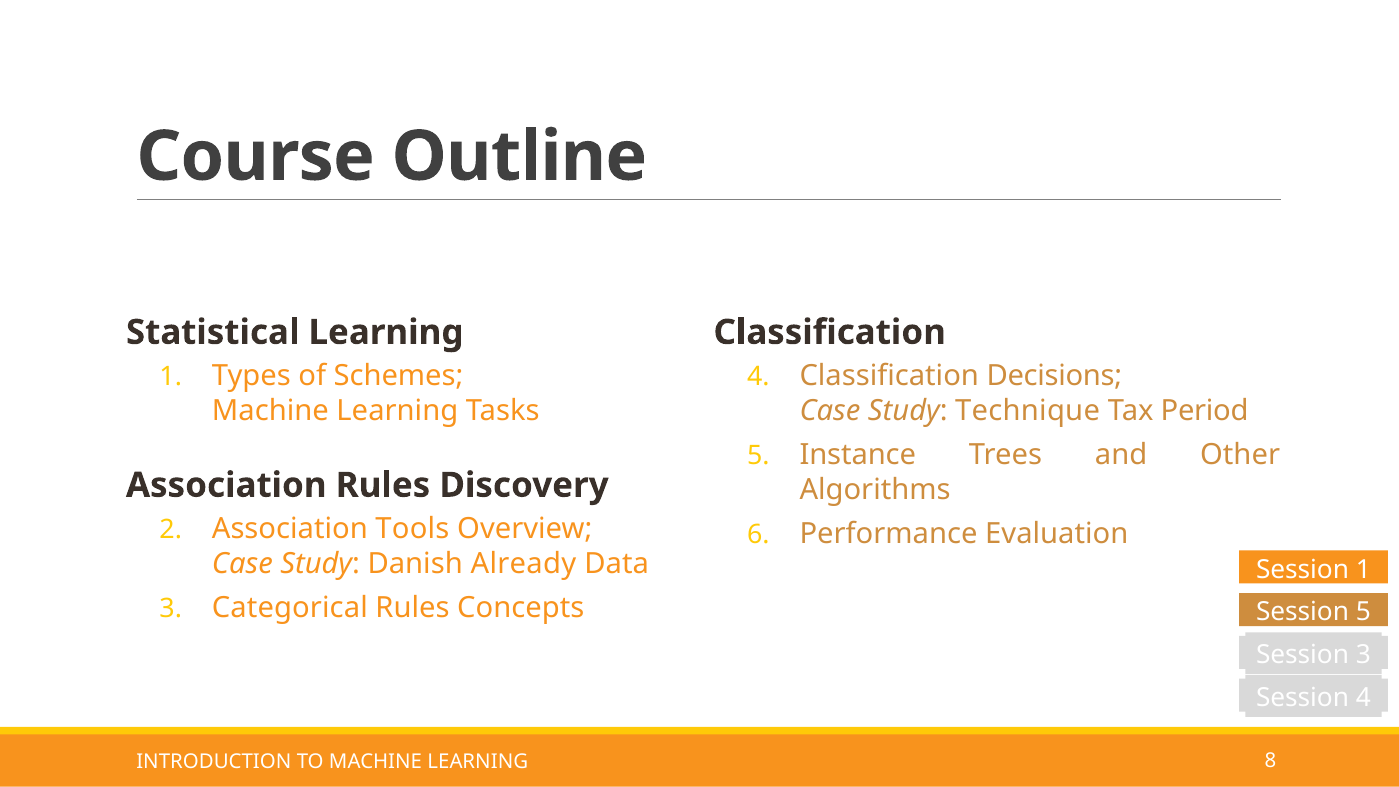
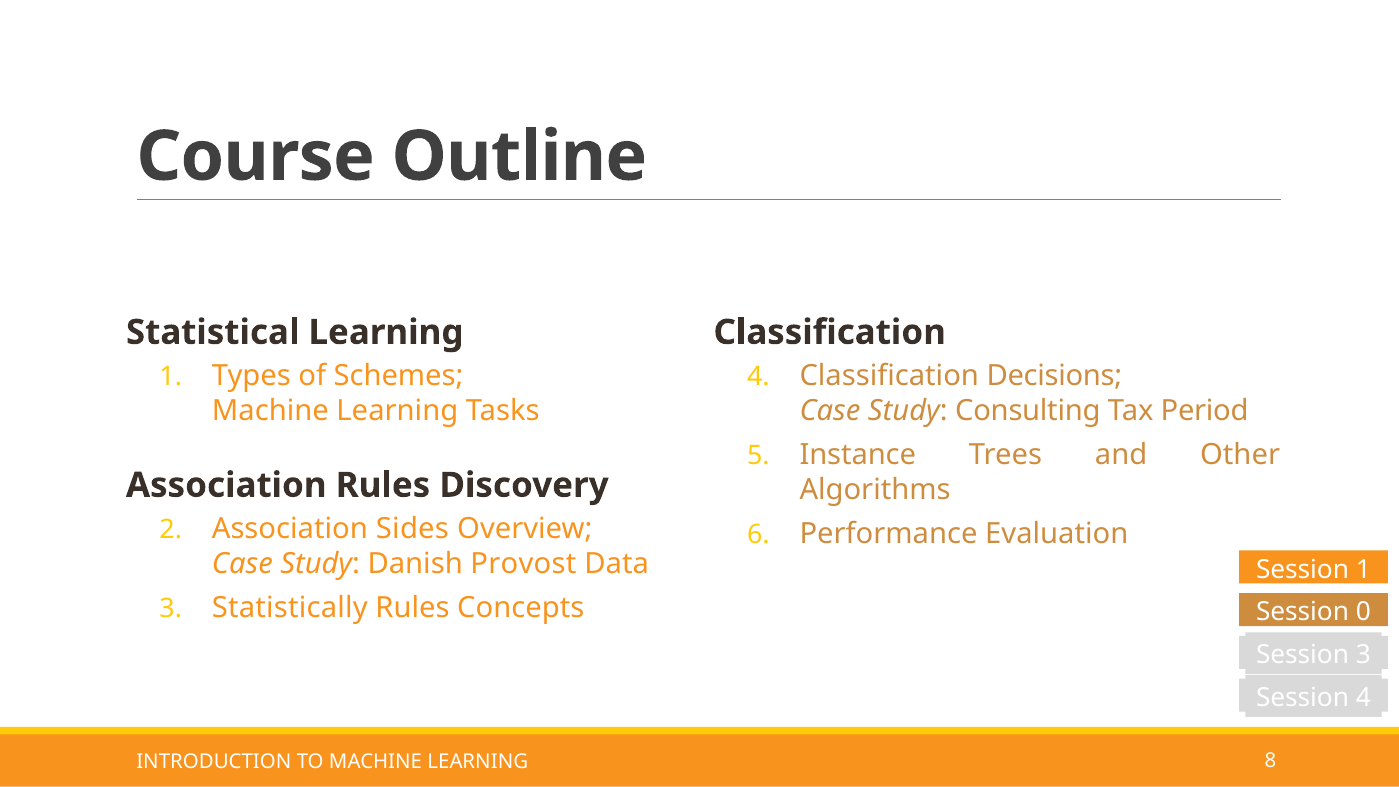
Technique: Technique -> Consulting
Tools: Tools -> Sides
Already: Already -> Provost
Categorical: Categorical -> Statistically
Session 5: 5 -> 0
